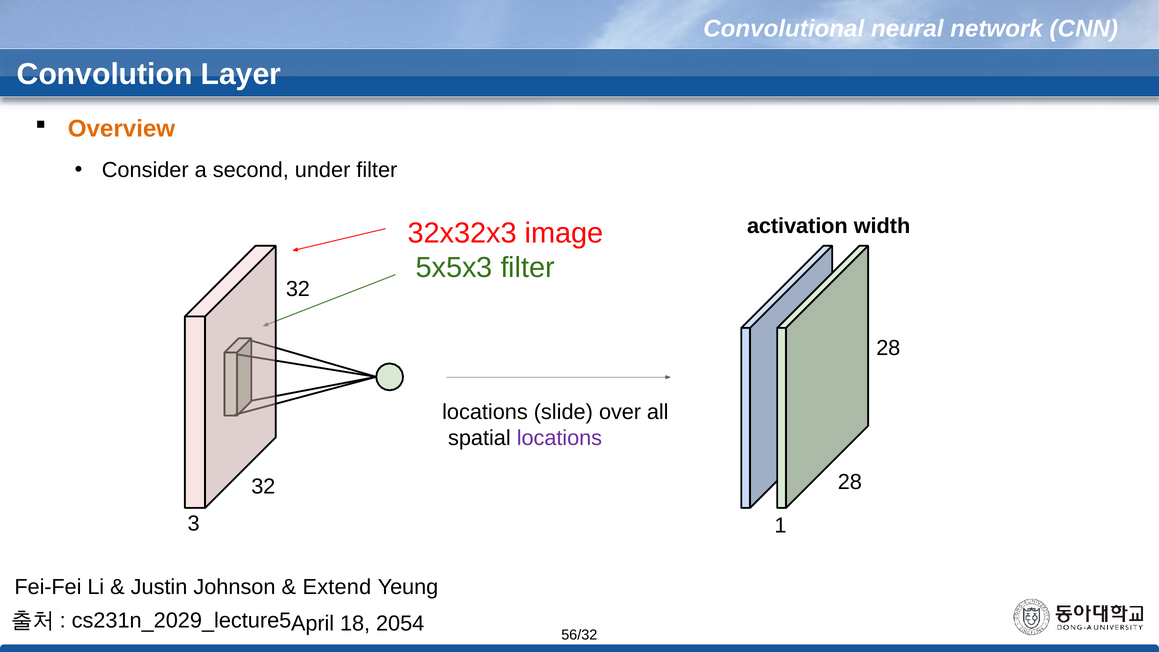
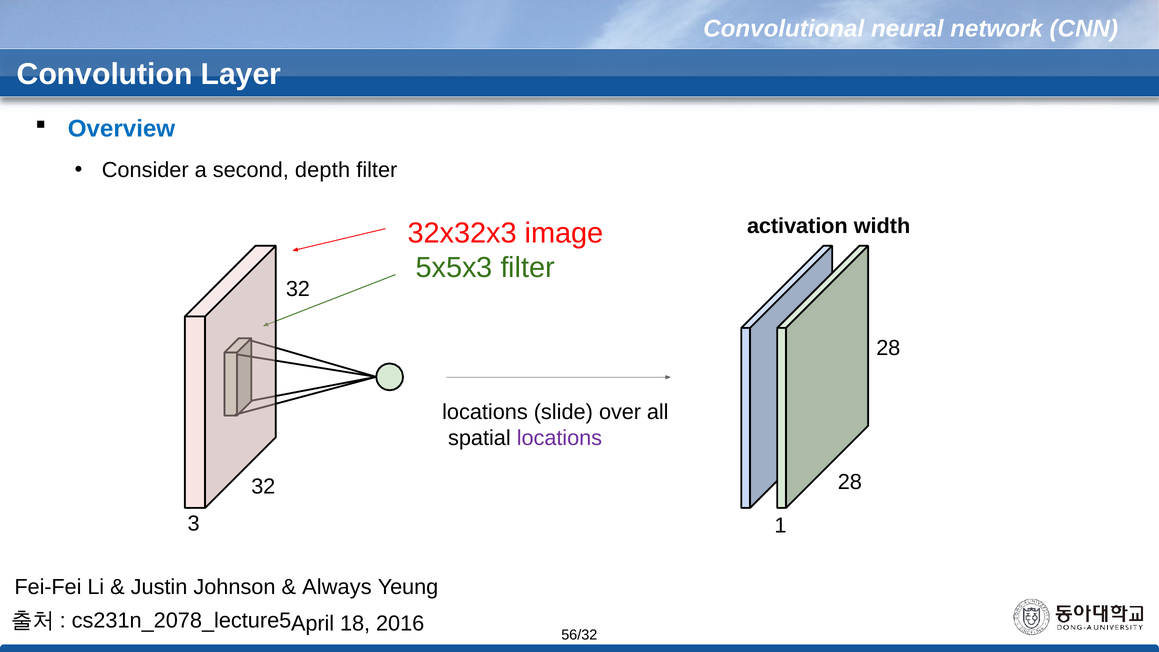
Overview colour: orange -> blue
under: under -> depth
Extend: Extend -> Always
cs231n_2029_lecture5: cs231n_2029_lecture5 -> cs231n_2078_lecture5
2054: 2054 -> 2016
